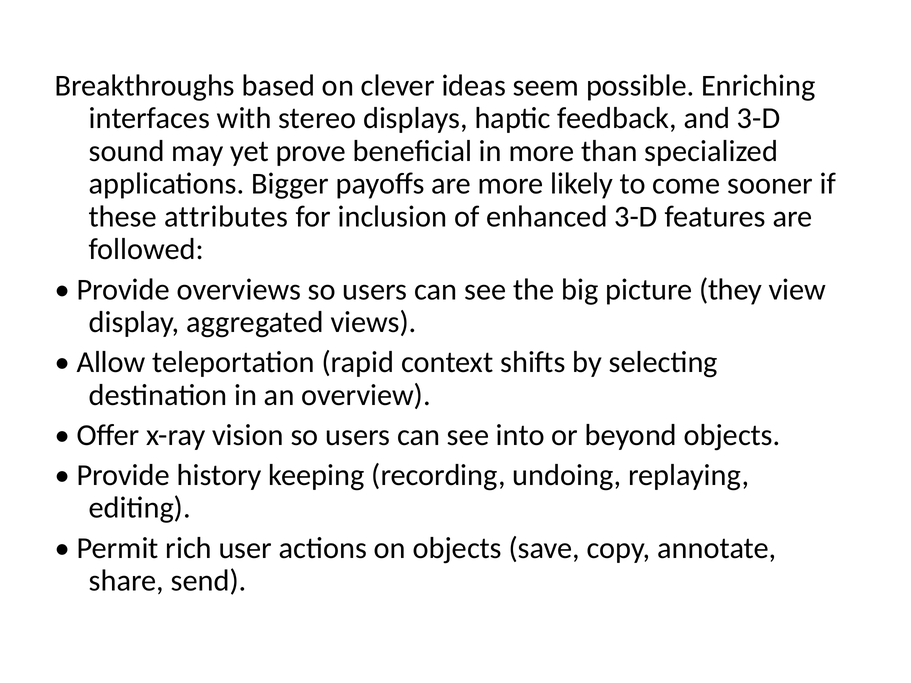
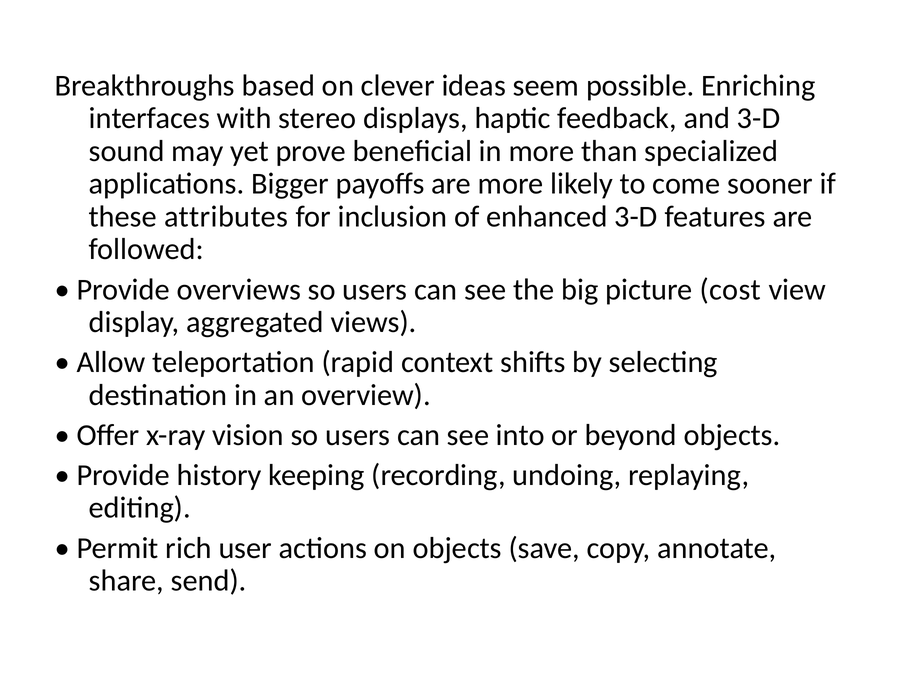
they: they -> cost
